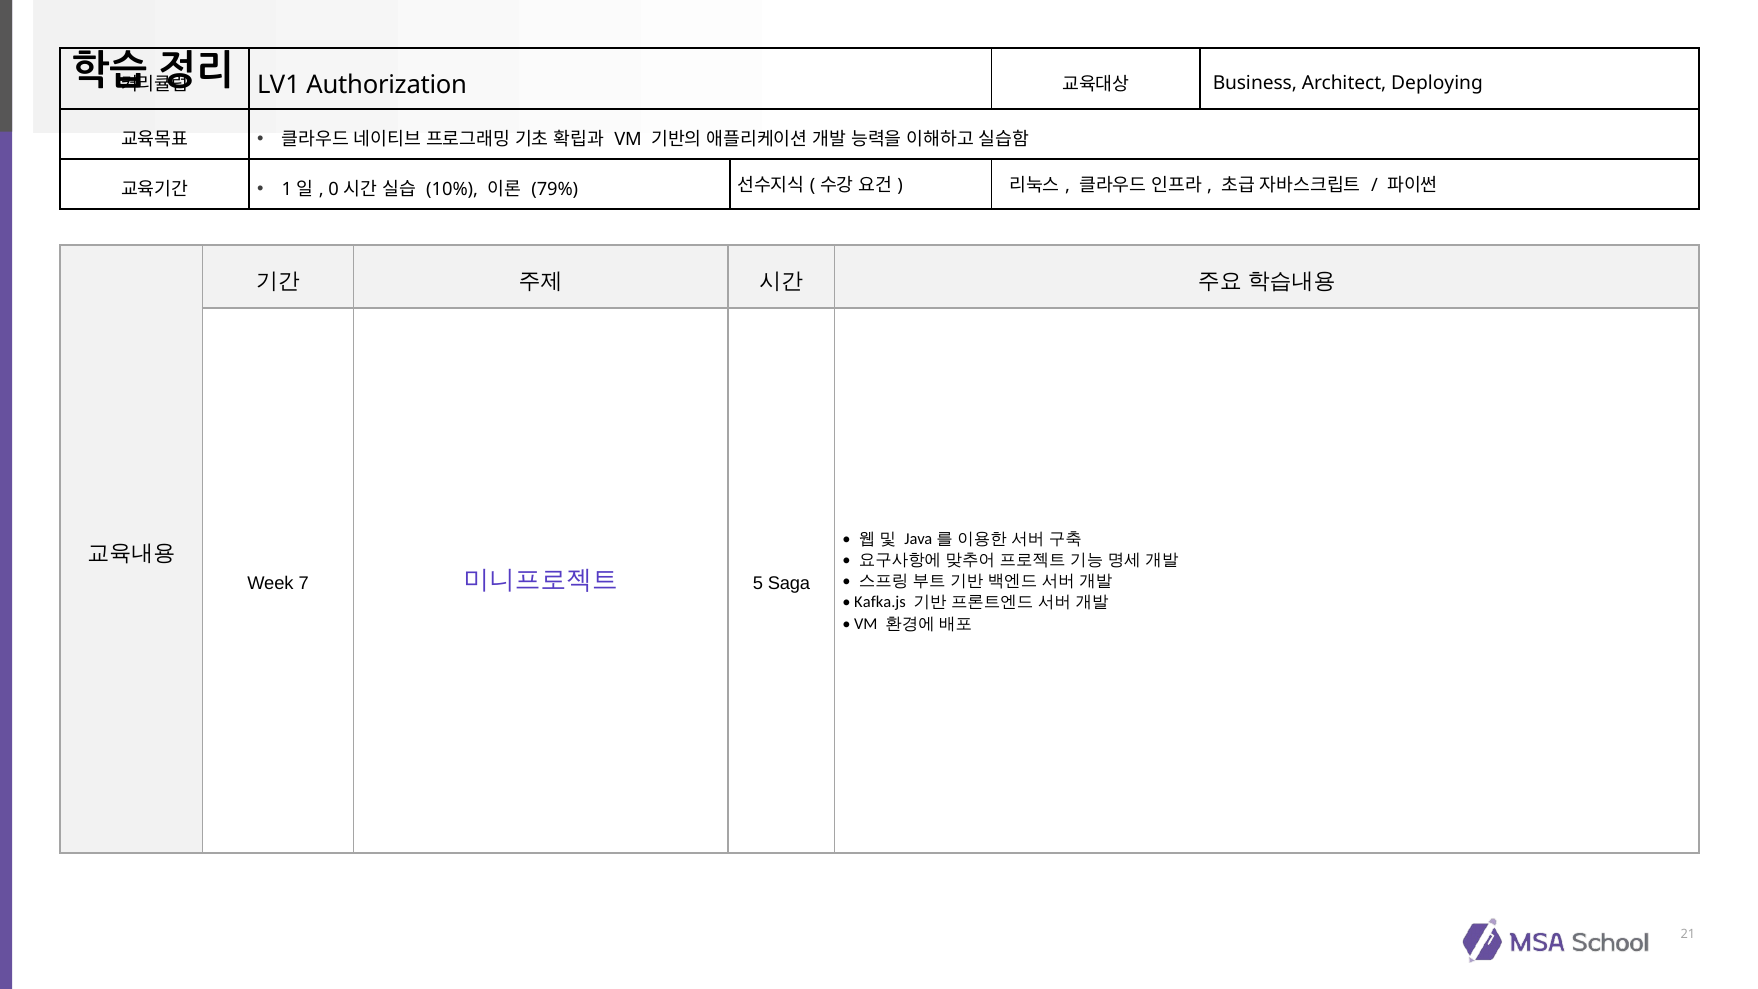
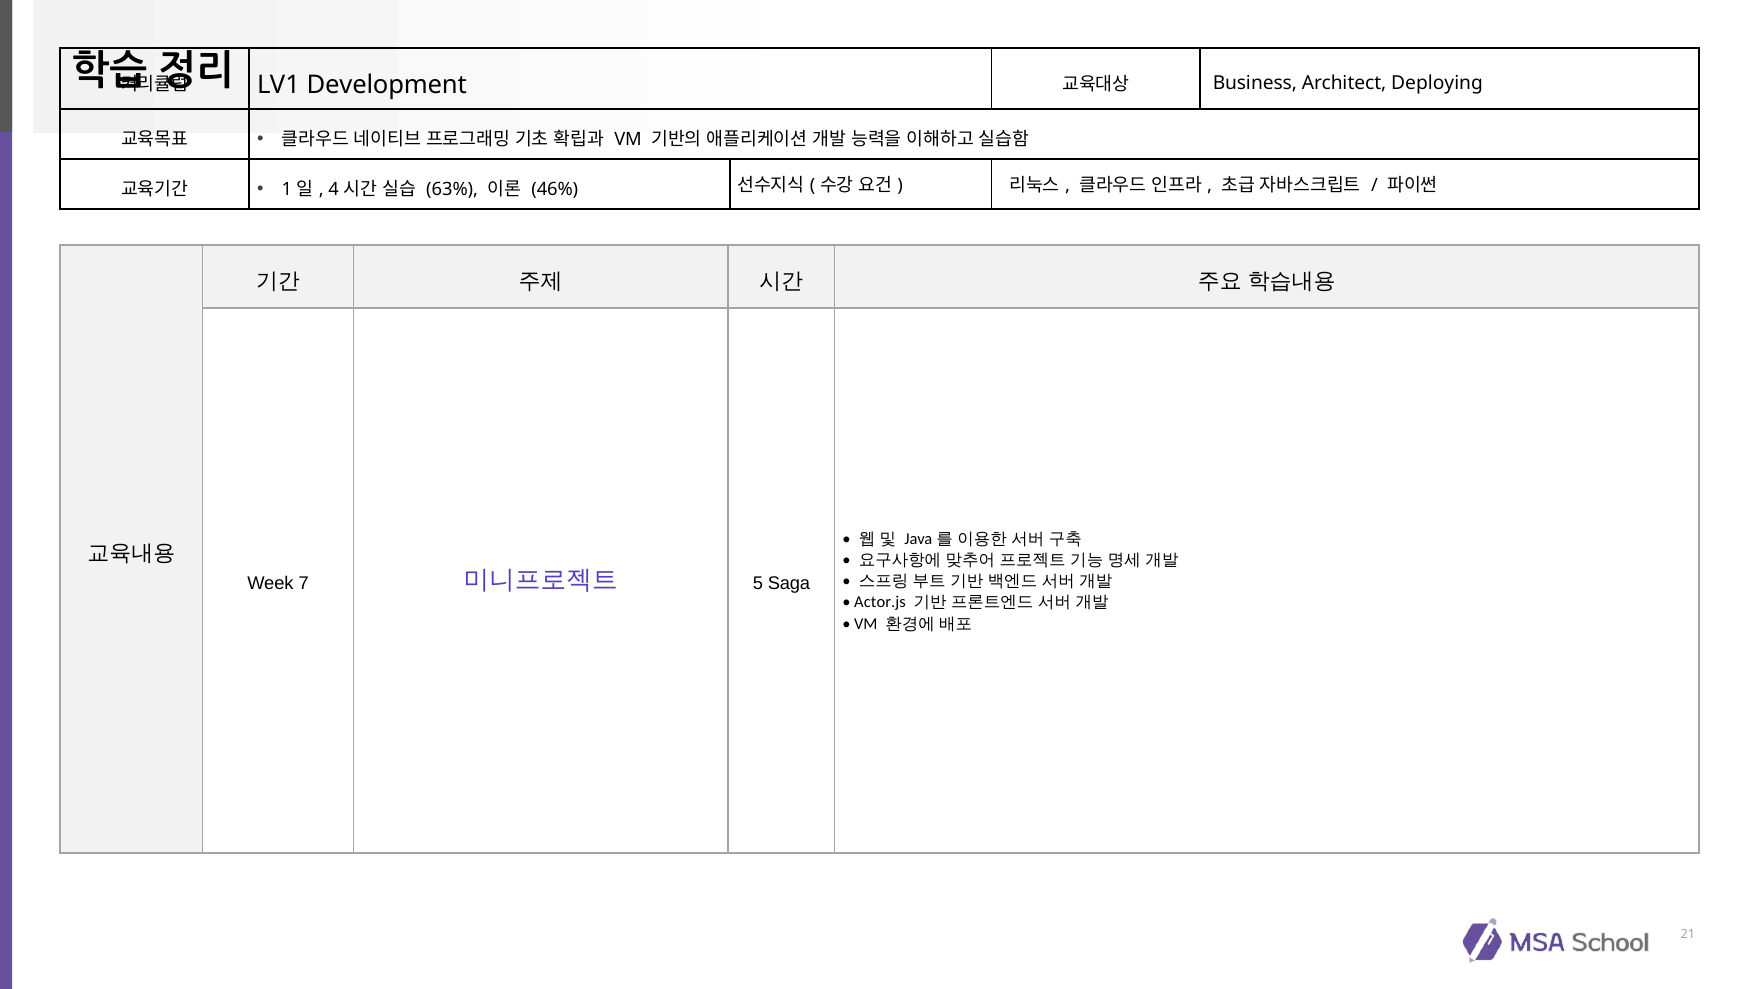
Authorization: Authorization -> Development
0: 0 -> 4
10%: 10% -> 63%
79%: 79% -> 46%
Kafka.js: Kafka.js -> Actor.js
